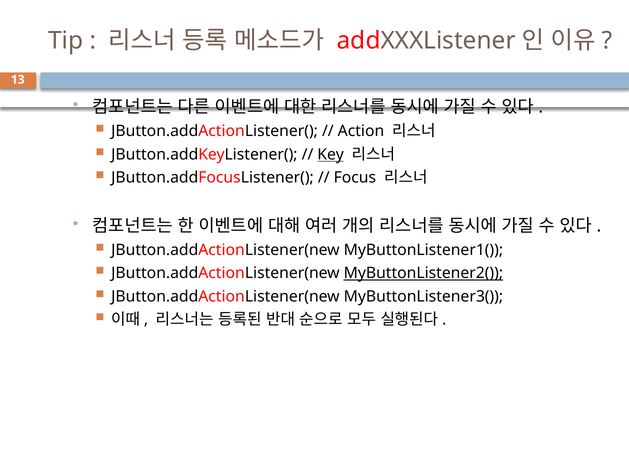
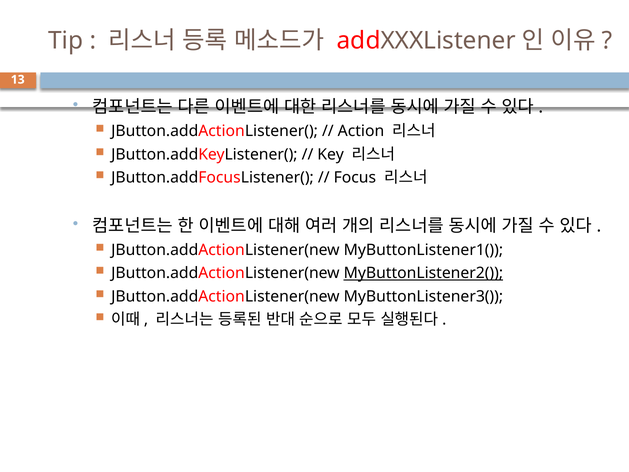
Key underline: present -> none
